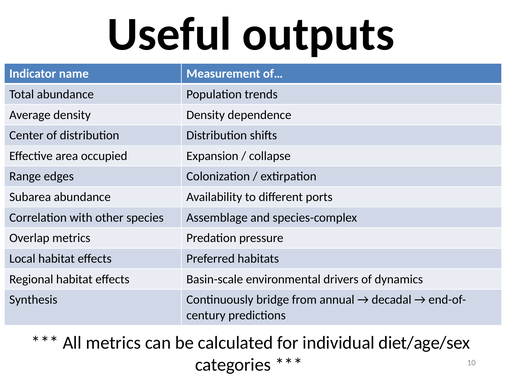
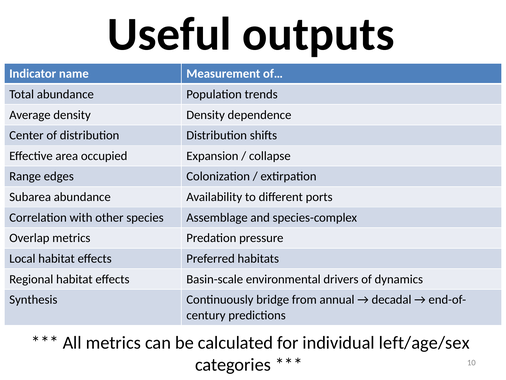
diet/age/sex: diet/age/sex -> left/age/sex
